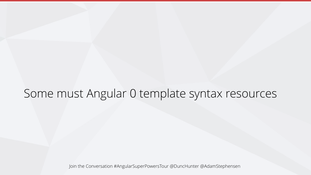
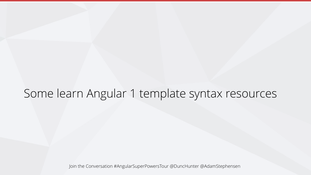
must: must -> learn
0: 0 -> 1
